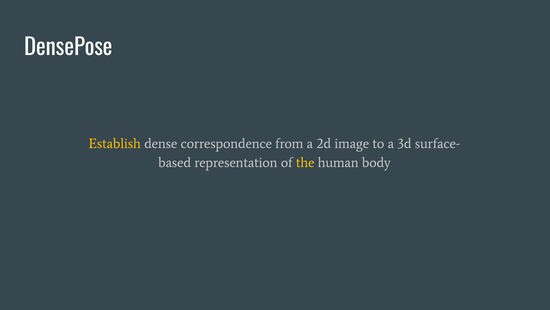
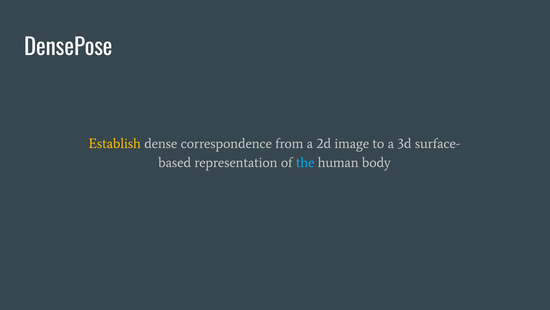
the colour: yellow -> light blue
